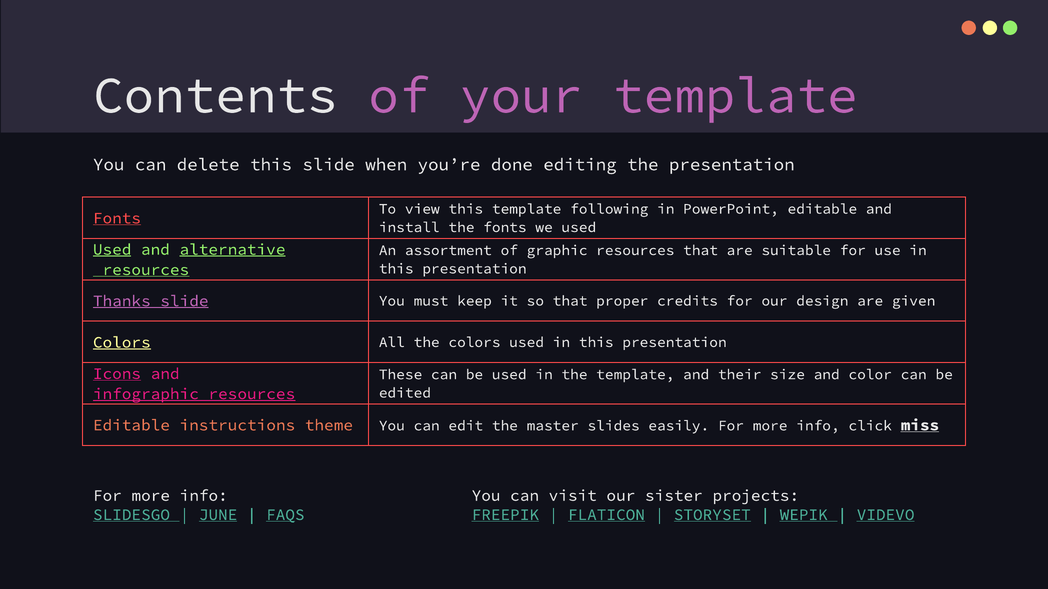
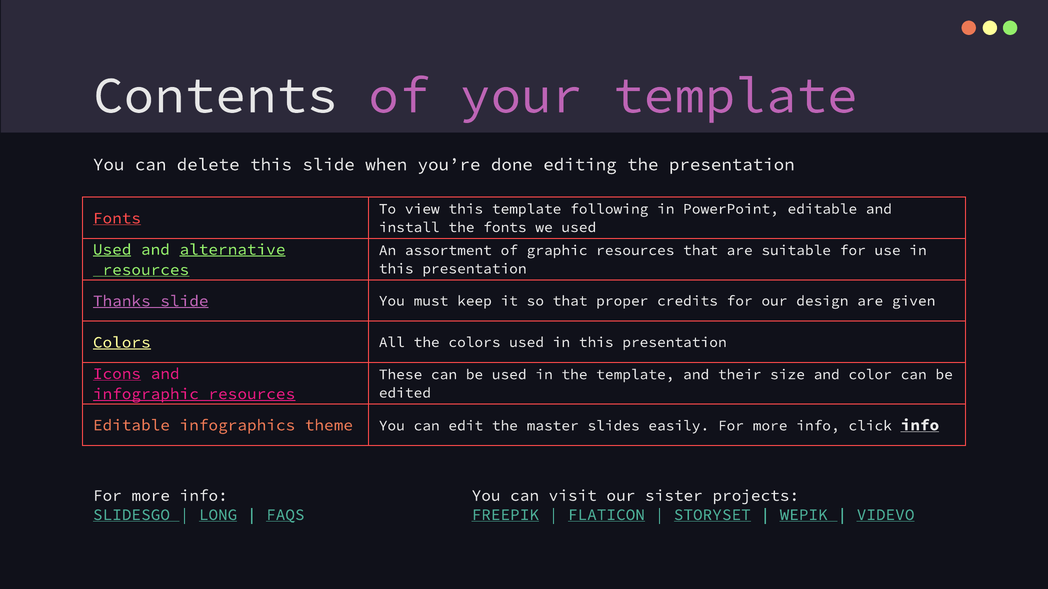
instructions: instructions -> infographics
click miss: miss -> info
JUNE: JUNE -> LONG
